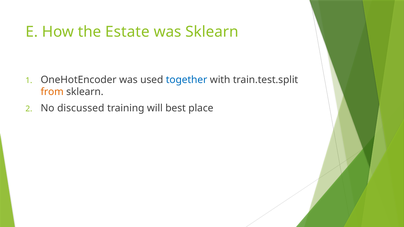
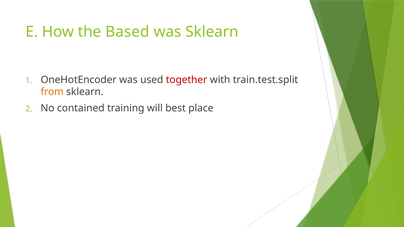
Estate: Estate -> Based
together colour: blue -> red
discussed: discussed -> contained
